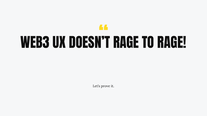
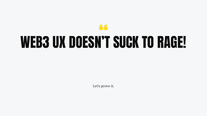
RAGE at (126, 44): RAGE -> SUCK
